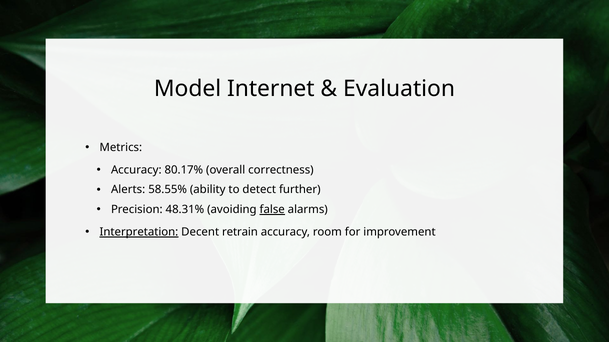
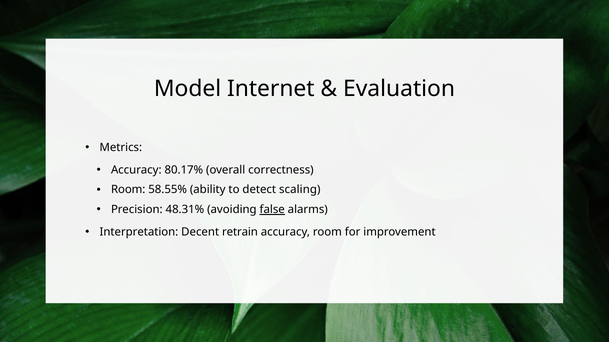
Alerts at (128, 190): Alerts -> Room
further: further -> scaling
Interpretation underline: present -> none
